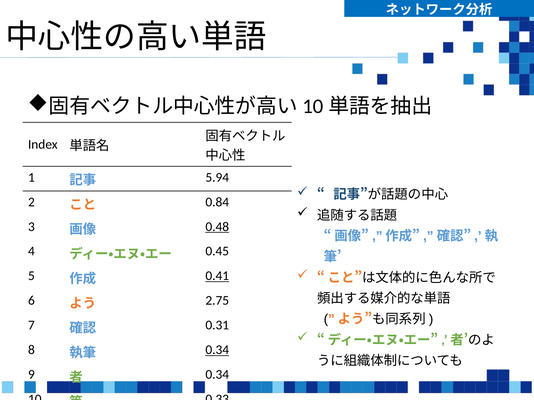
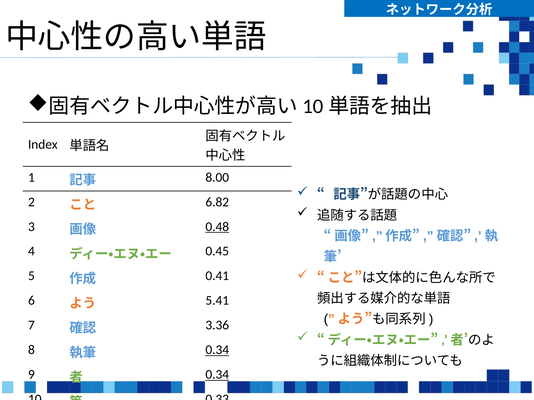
5.94: 5.94 -> 8.00
0.84: 0.84 -> 6.82
0.41 underline: present -> none
2.75: 2.75 -> 5.41
0.31: 0.31 -> 3.36
0.34 at (217, 375) underline: none -> present
